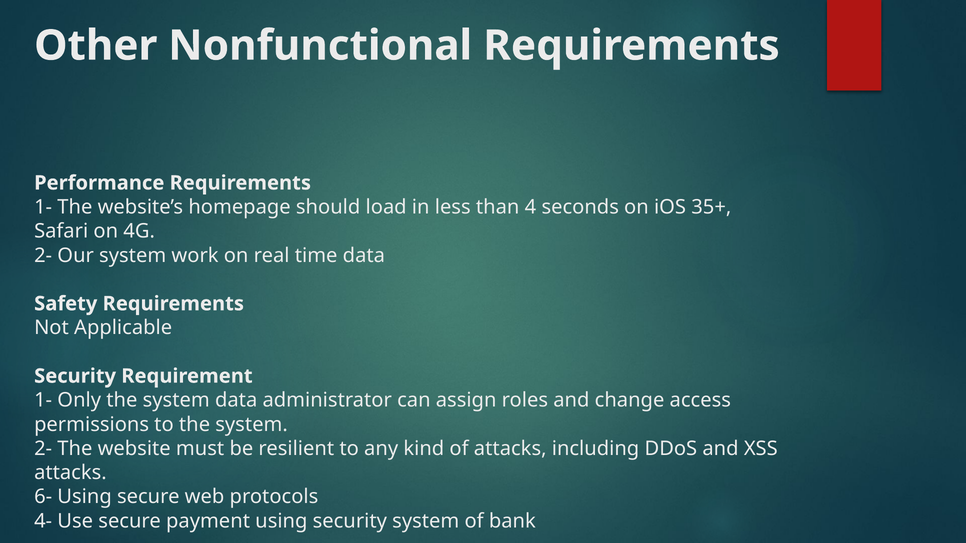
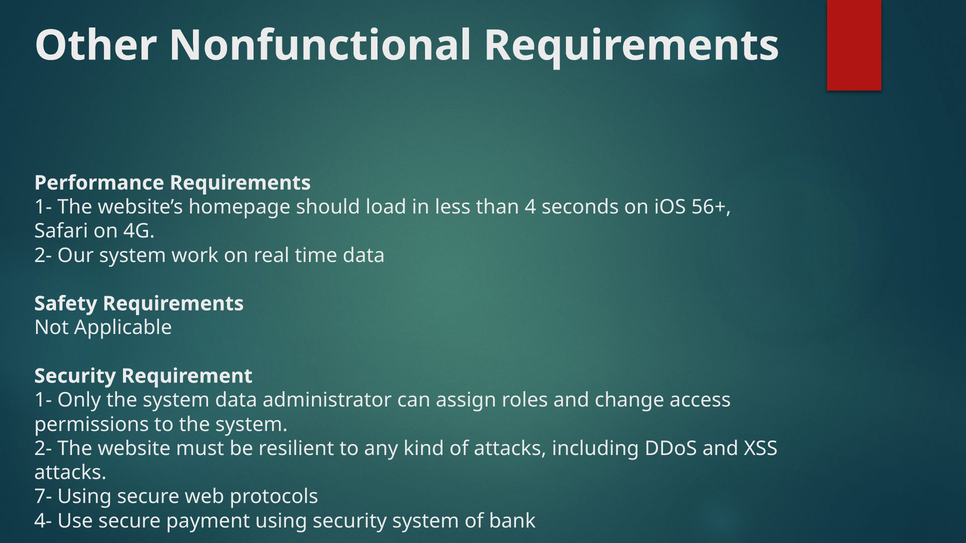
35+: 35+ -> 56+
6-: 6- -> 7-
